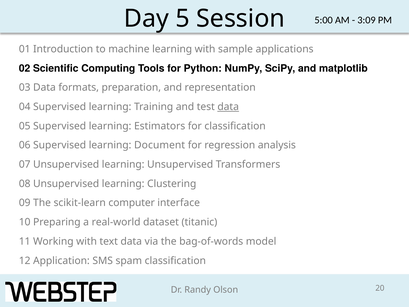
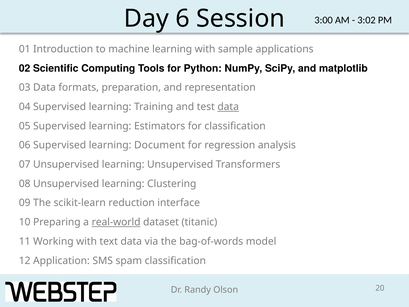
5: 5 -> 6
5:00: 5:00 -> 3:00
3:09: 3:09 -> 3:02
computer: computer -> reduction
real-world underline: none -> present
